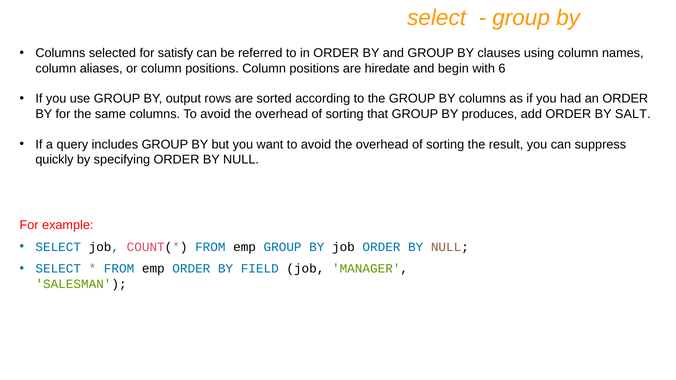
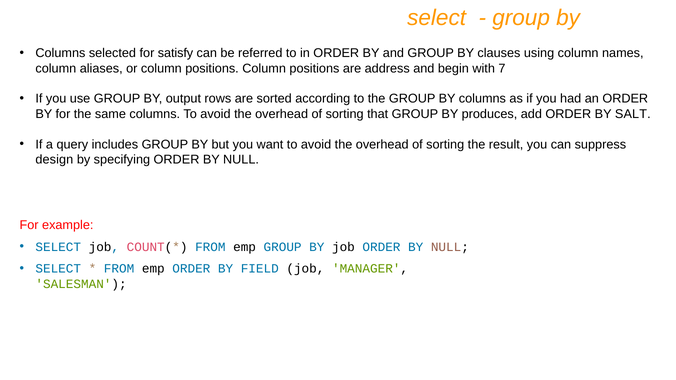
hiredate: hiredate -> address
6: 6 -> 7
quickly: quickly -> design
